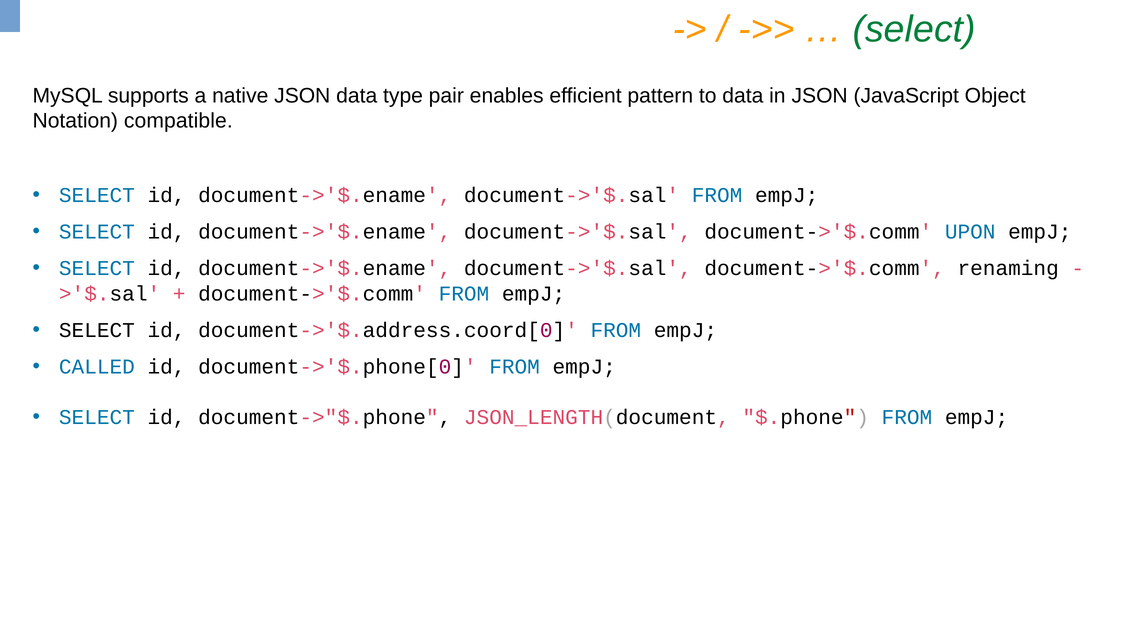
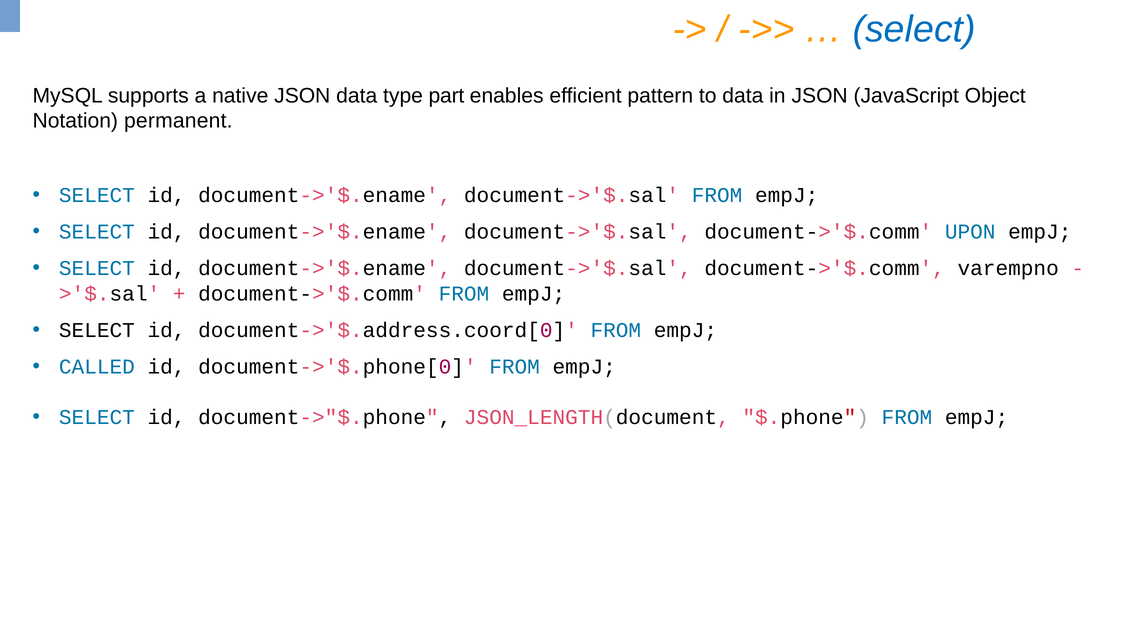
select at (914, 29) colour: green -> blue
pair: pair -> part
compatible: compatible -> permanent
renaming: renaming -> varempno
